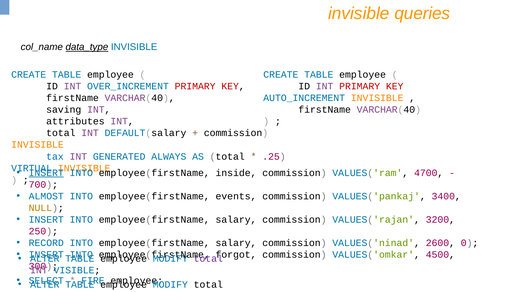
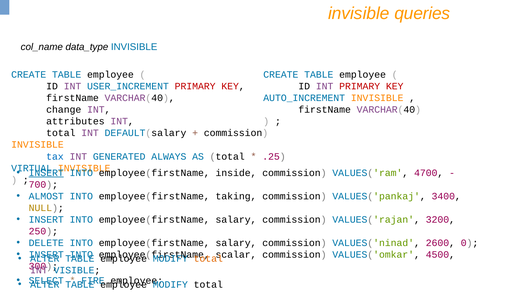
data_type underline: present -> none
OVER_INCREMENT: OVER_INCREMENT -> USER_INCREMENT
saving: saving -> change
events: events -> taking
RECORD: RECORD -> DELETE
forgot: forgot -> scalar
total at (208, 259) colour: purple -> orange
